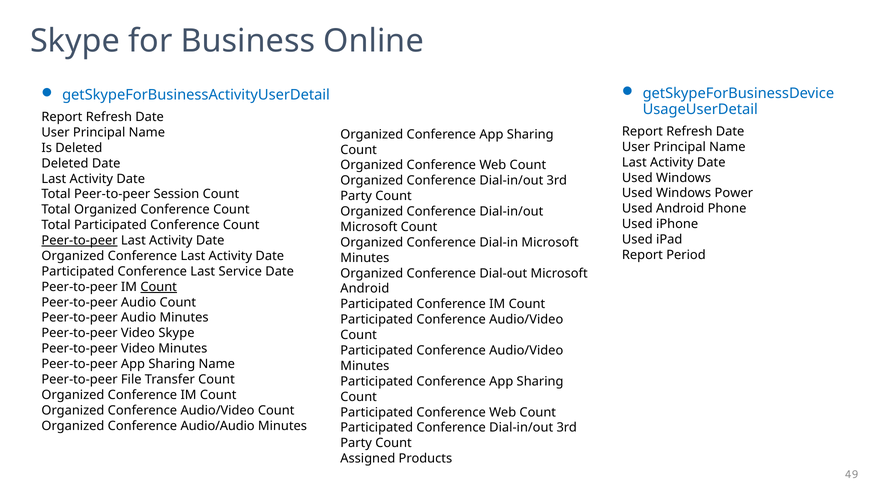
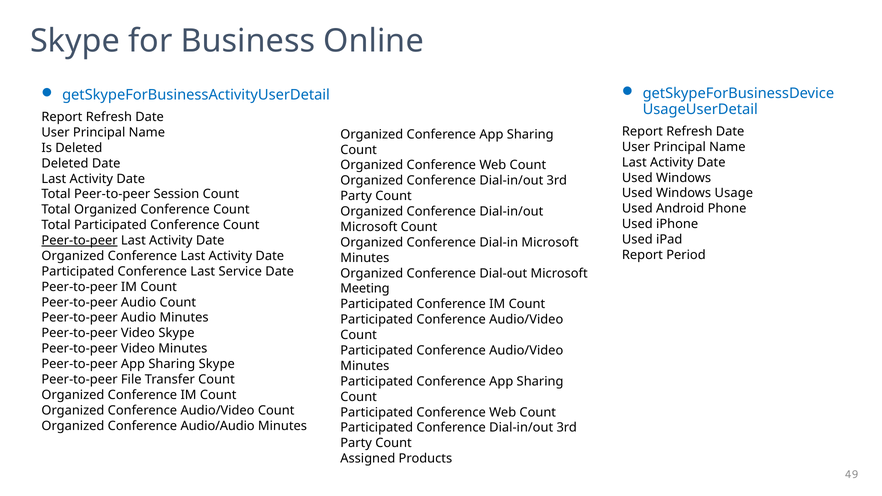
Power: Power -> Usage
Count at (159, 287) underline: present -> none
Android at (365, 289): Android -> Meeting
Sharing Name: Name -> Skype
